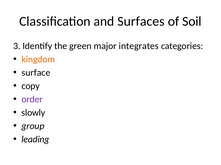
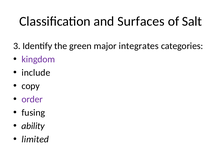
Soil: Soil -> Salt
kingdom colour: orange -> purple
surface: surface -> include
slowly: slowly -> fusing
group: group -> ability
leading: leading -> limited
